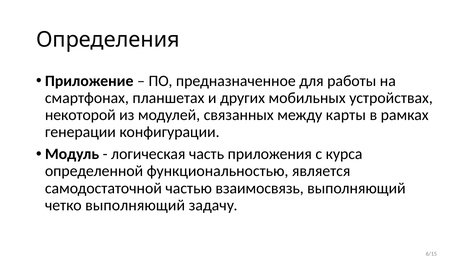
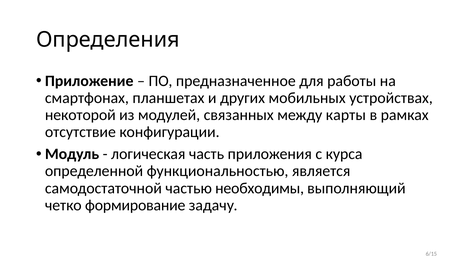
генерации: генерации -> отсутствие
взаимосвязь: взаимосвязь -> необходимы
четко выполняющий: выполняющий -> формирование
